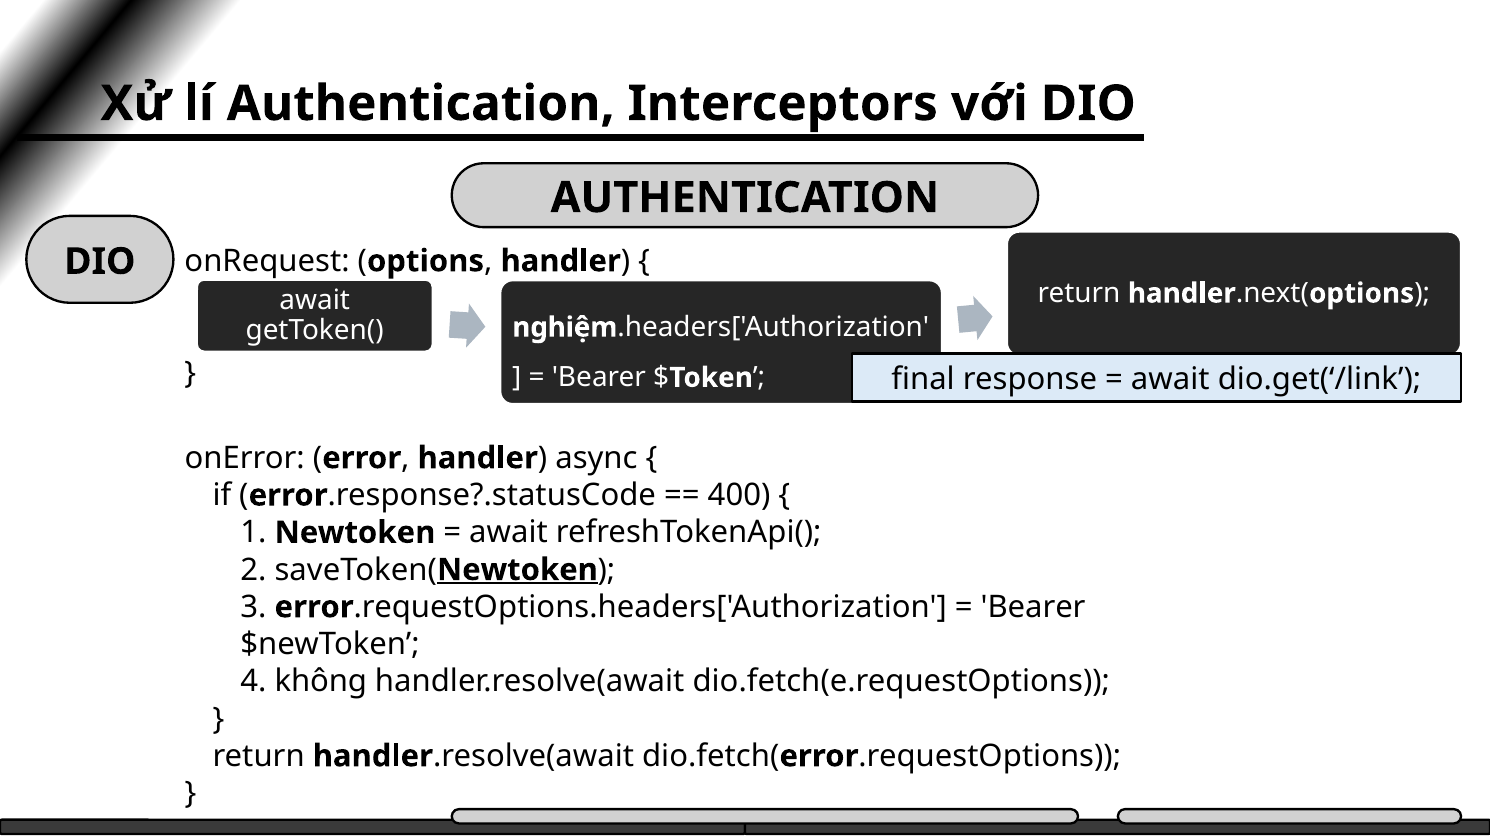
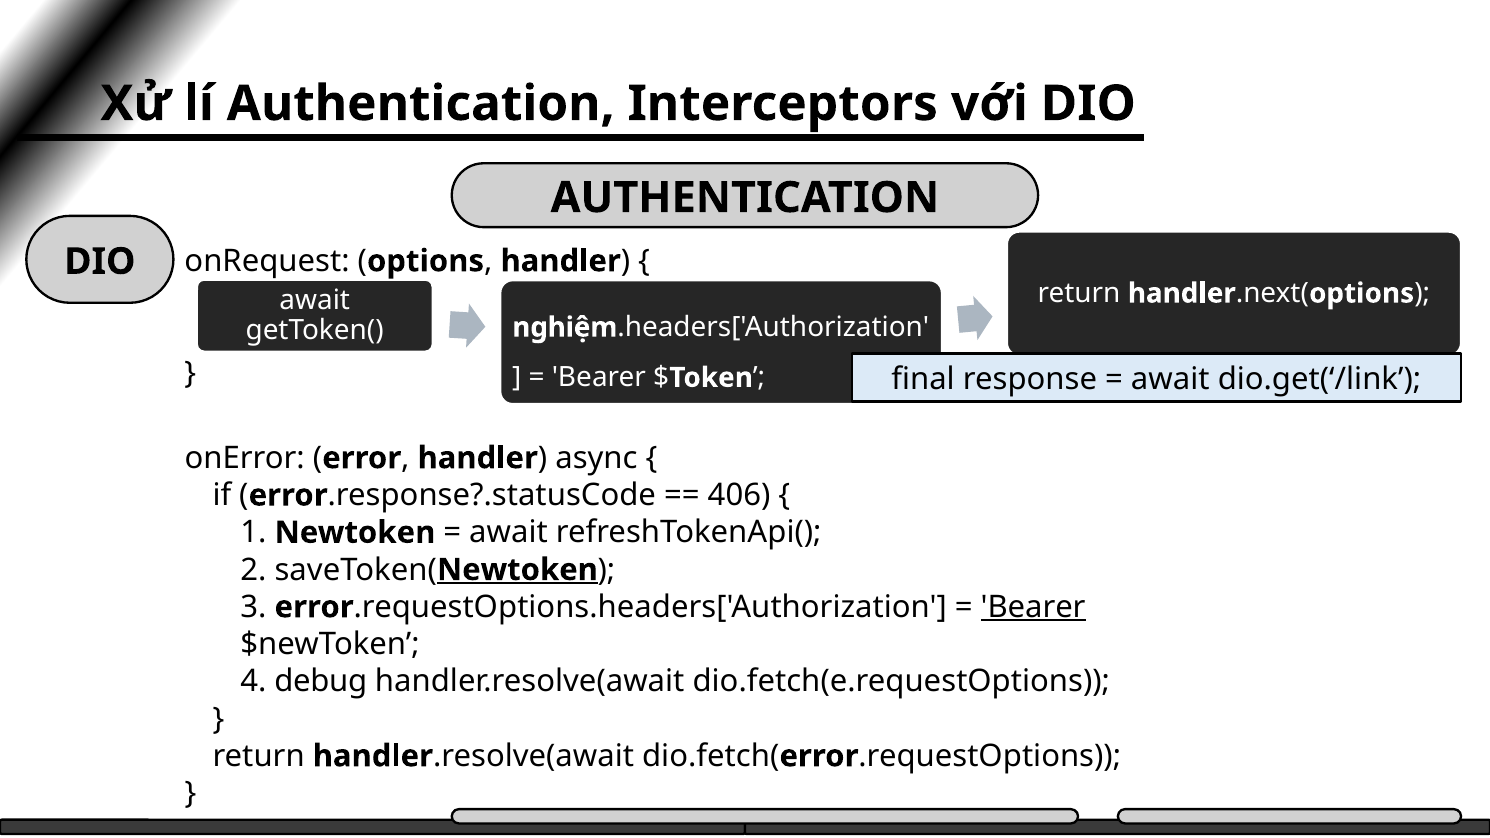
400: 400 -> 406
Bearer at (1033, 607) underline: none -> present
không: không -> debug
